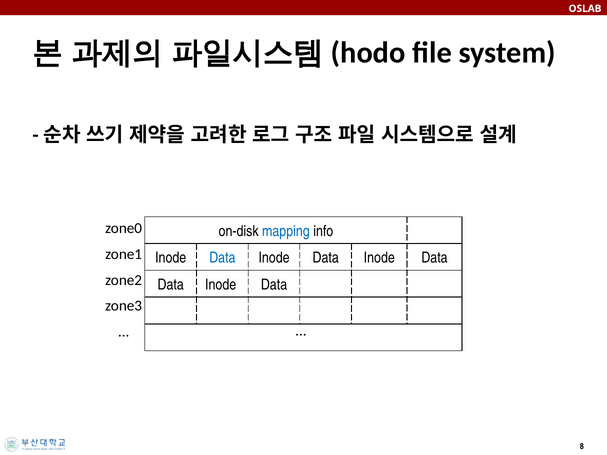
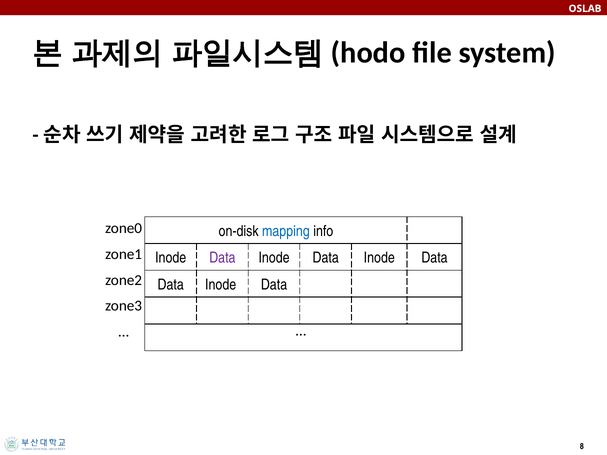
Data at (222, 258) colour: blue -> purple
